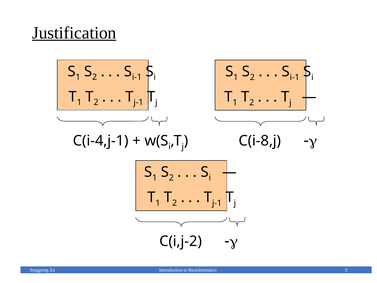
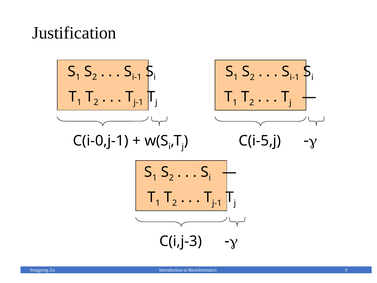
Justification underline: present -> none
C(i-4,j-1: C(i-4,j-1 -> C(i-0,j-1
C(i-8,j: C(i-8,j -> C(i-5,j
C(i,j-2: C(i,j-2 -> C(i,j-3
